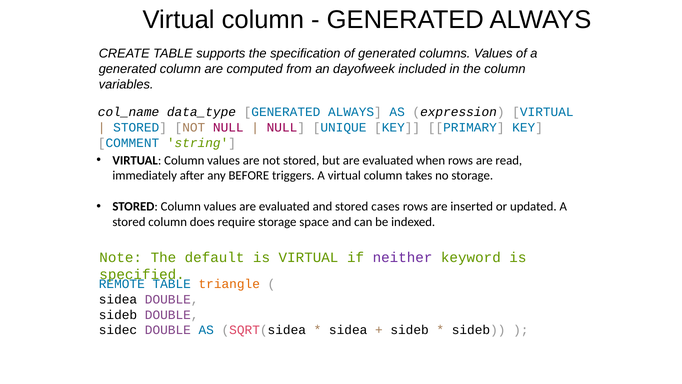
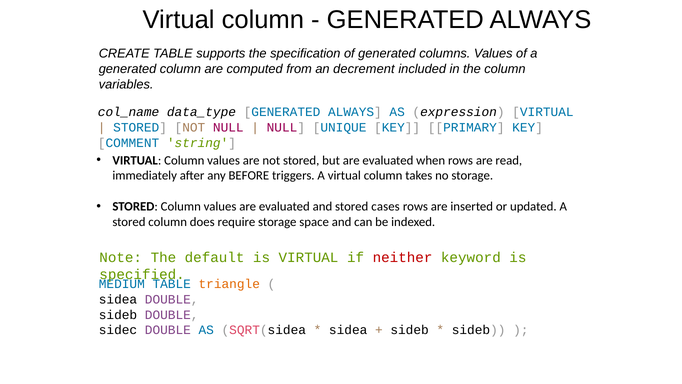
dayofweek: dayofweek -> decrement
neither colour: purple -> red
REMOTE: REMOTE -> MEDIUM
